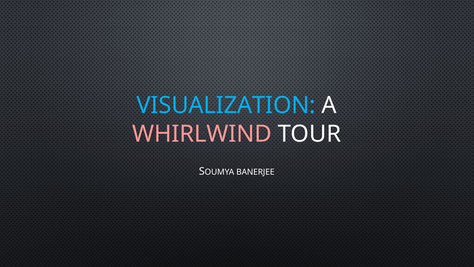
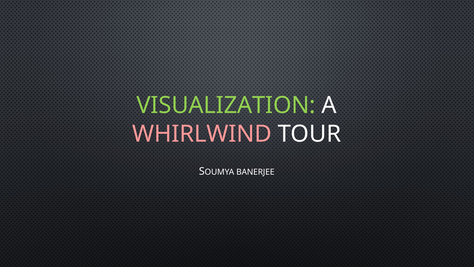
VISUALIZATION colour: light blue -> light green
